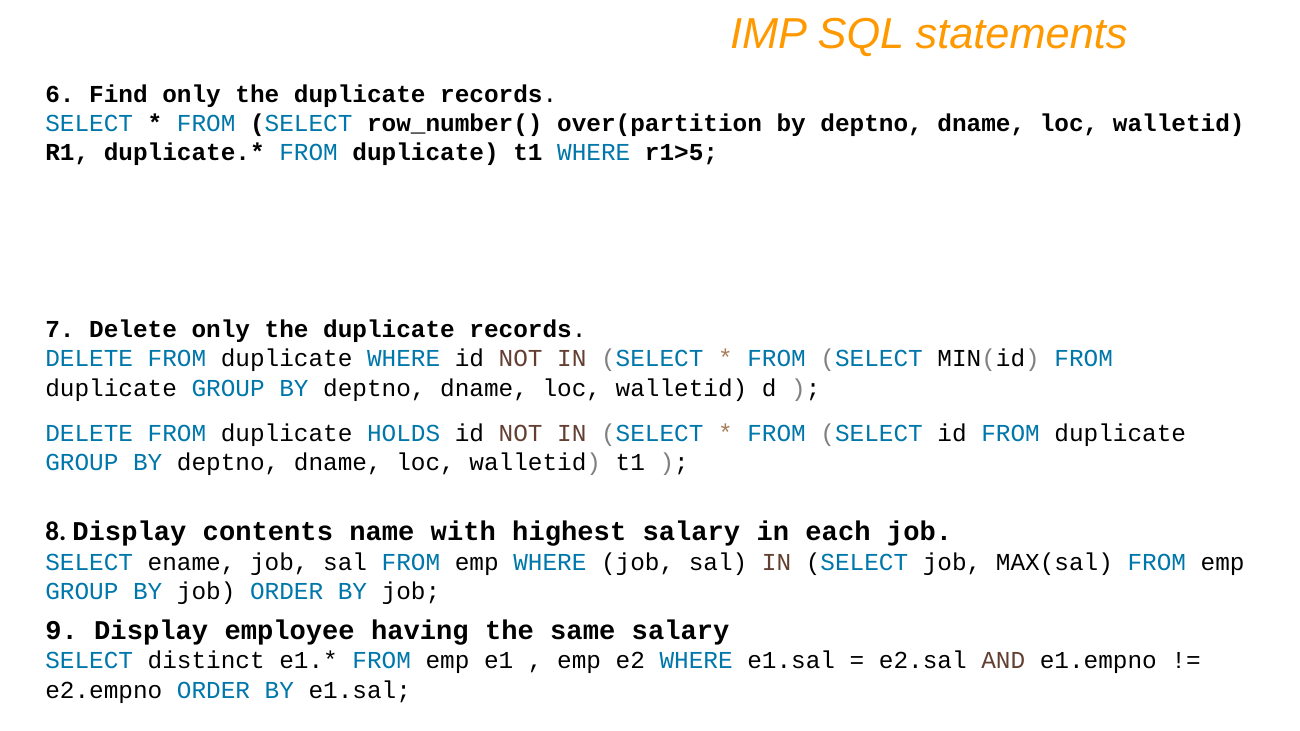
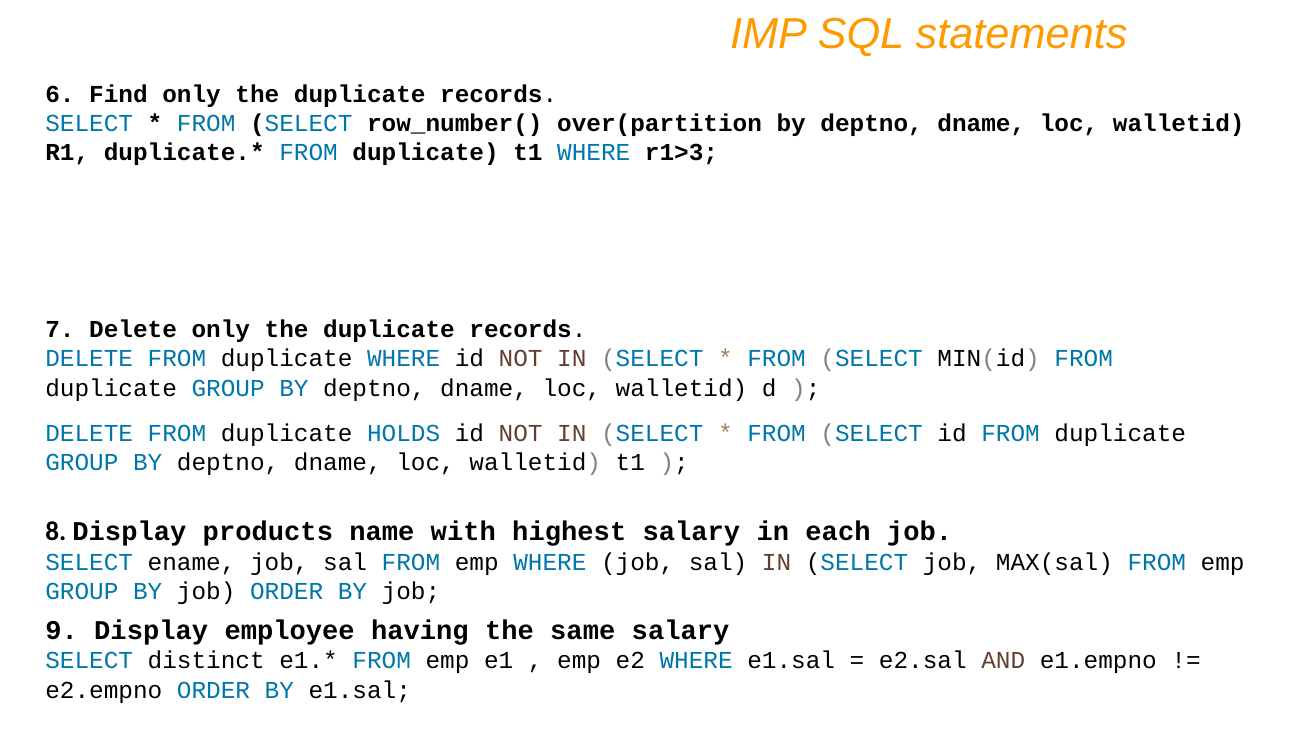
r1>5: r1>5 -> r1>3
contents: contents -> products
